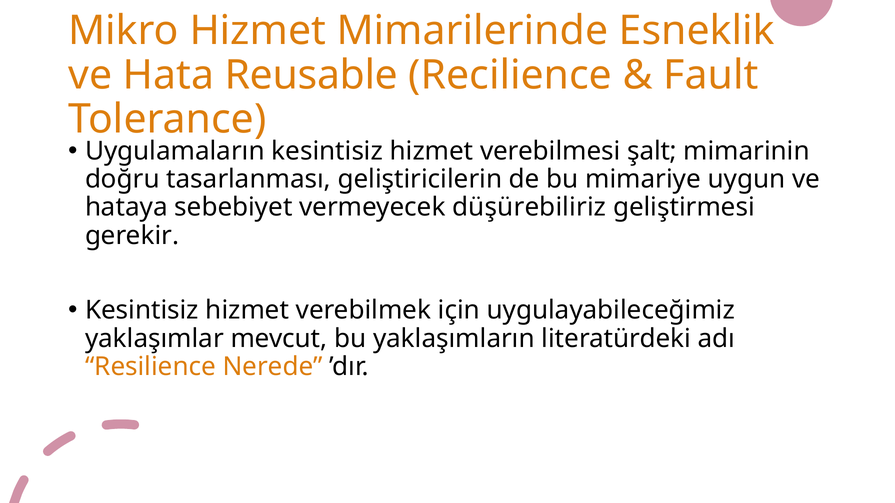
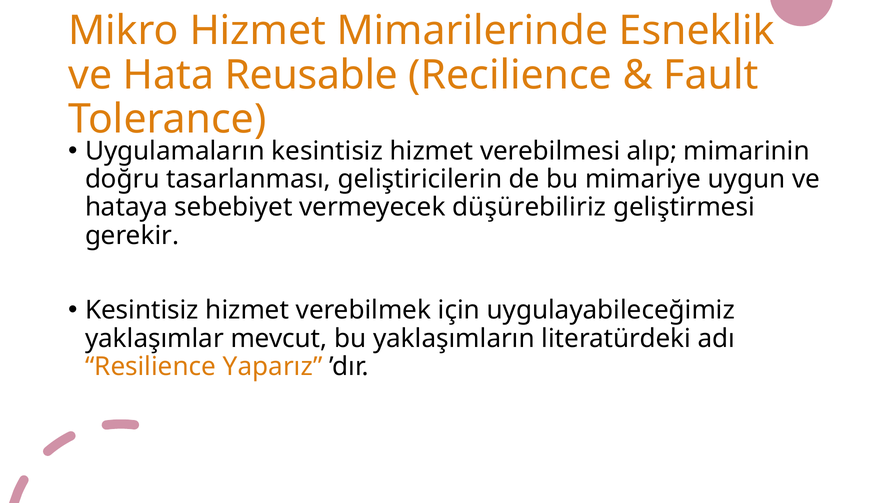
şalt: şalt -> alıp
Nerede: Nerede -> Yaparız
